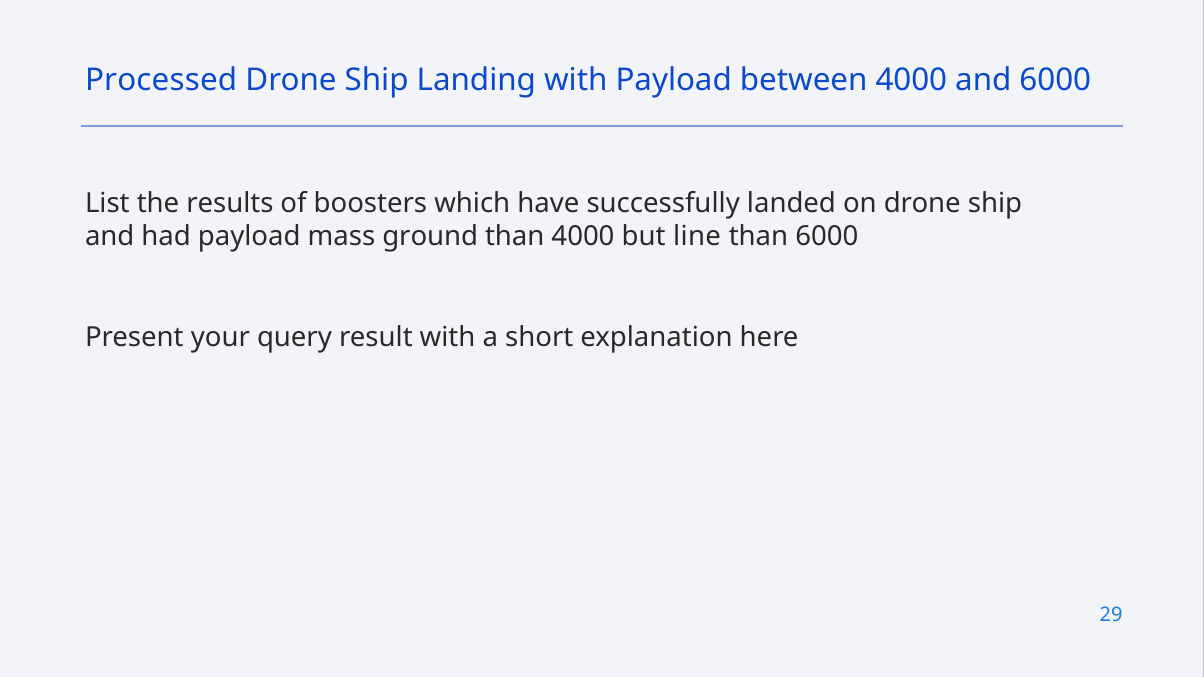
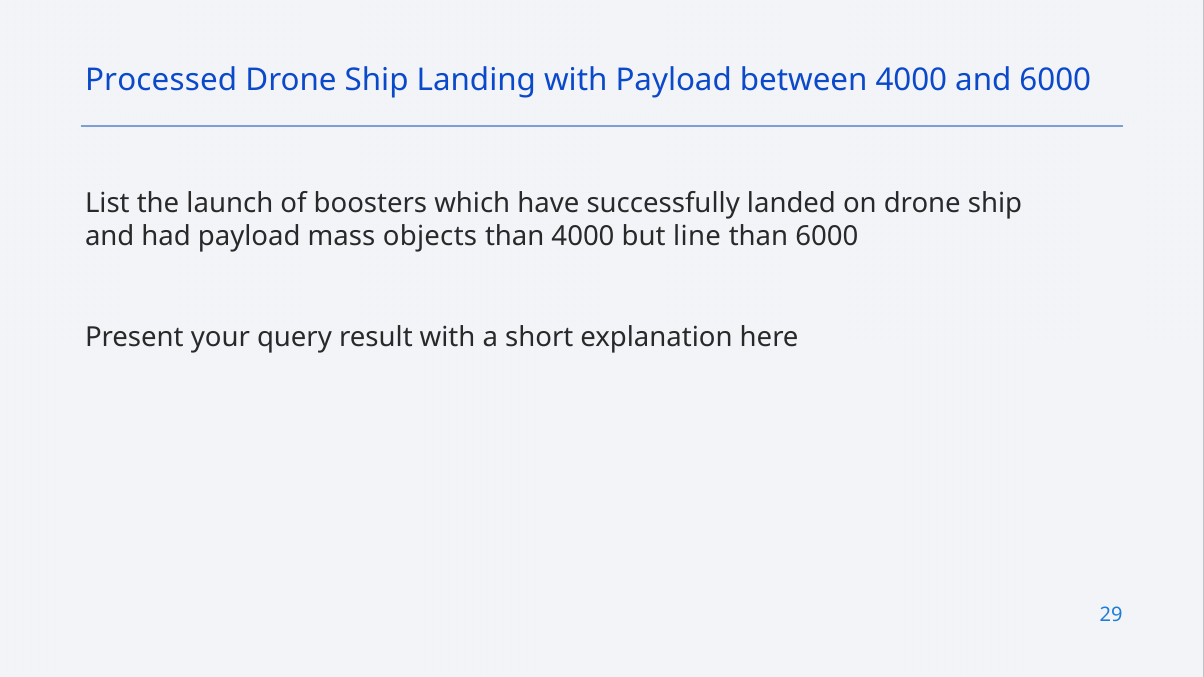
results: results -> launch
ground: ground -> objects
